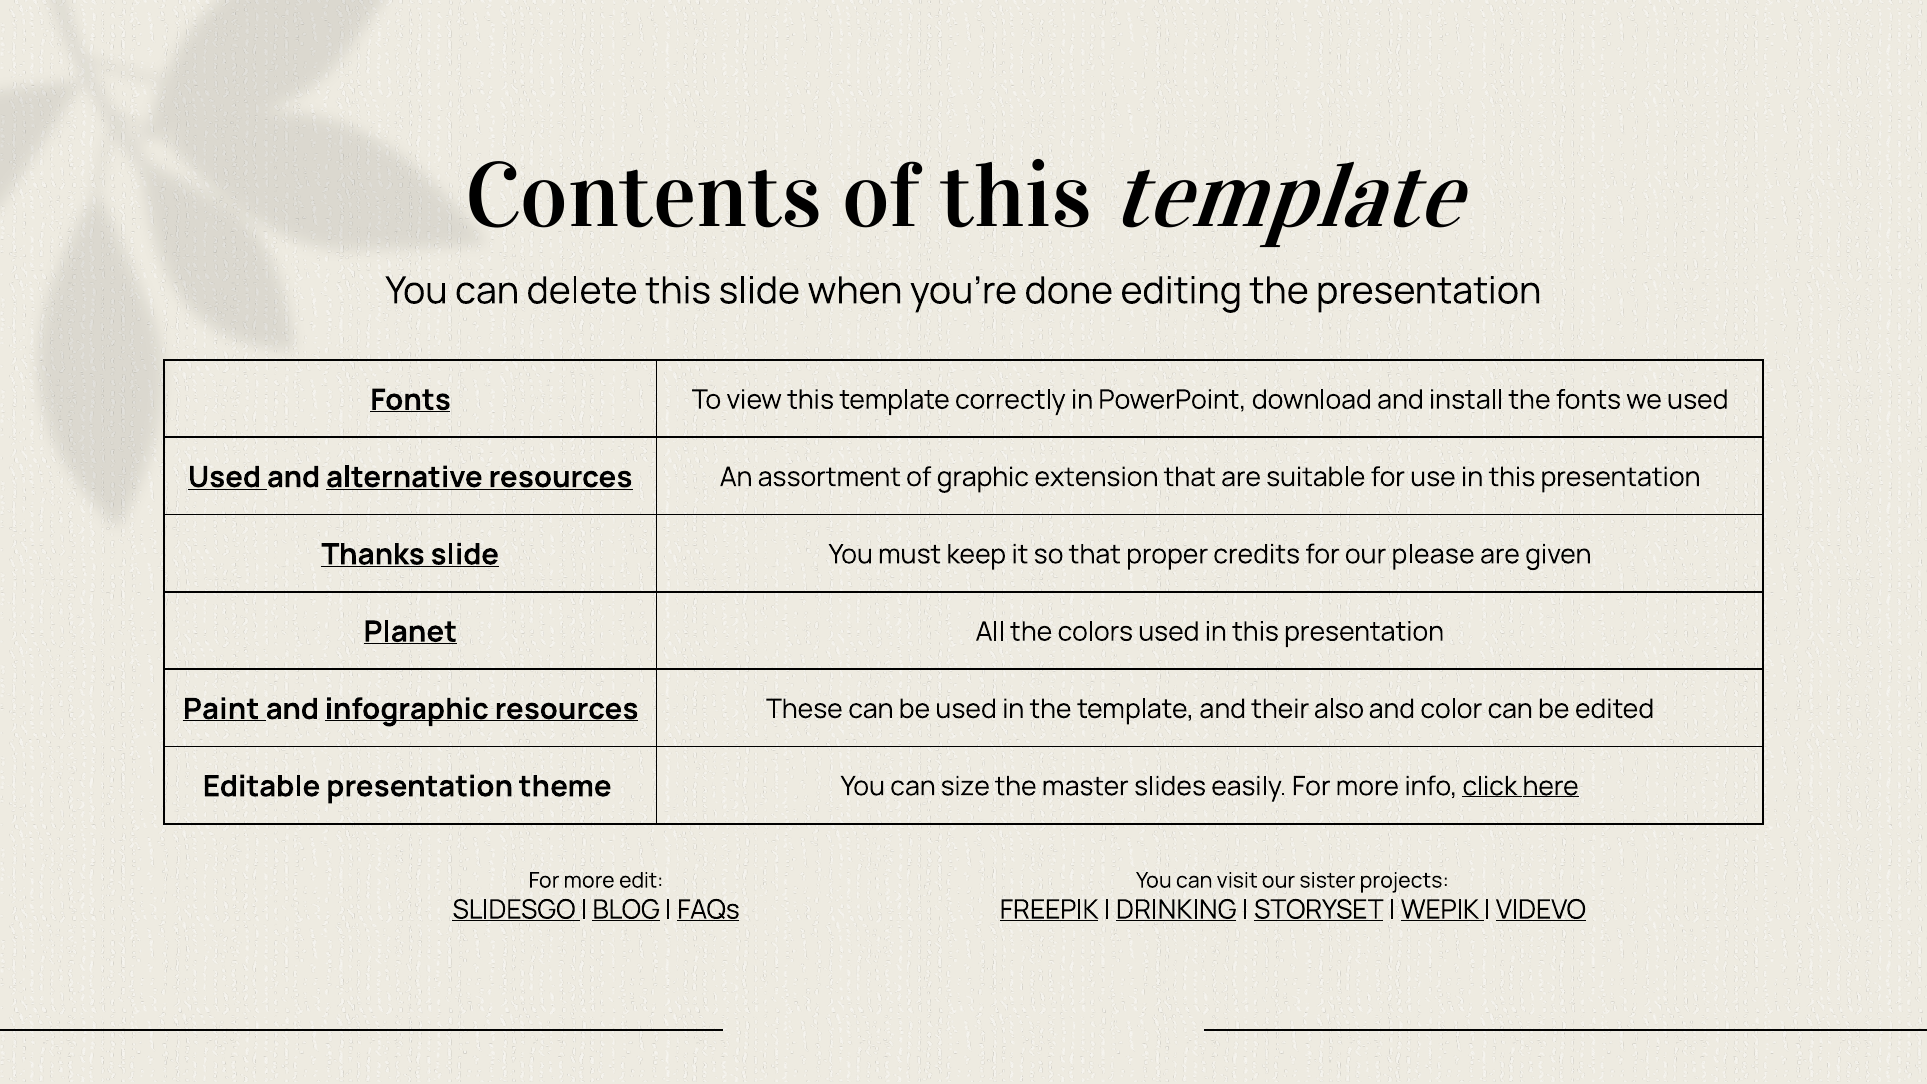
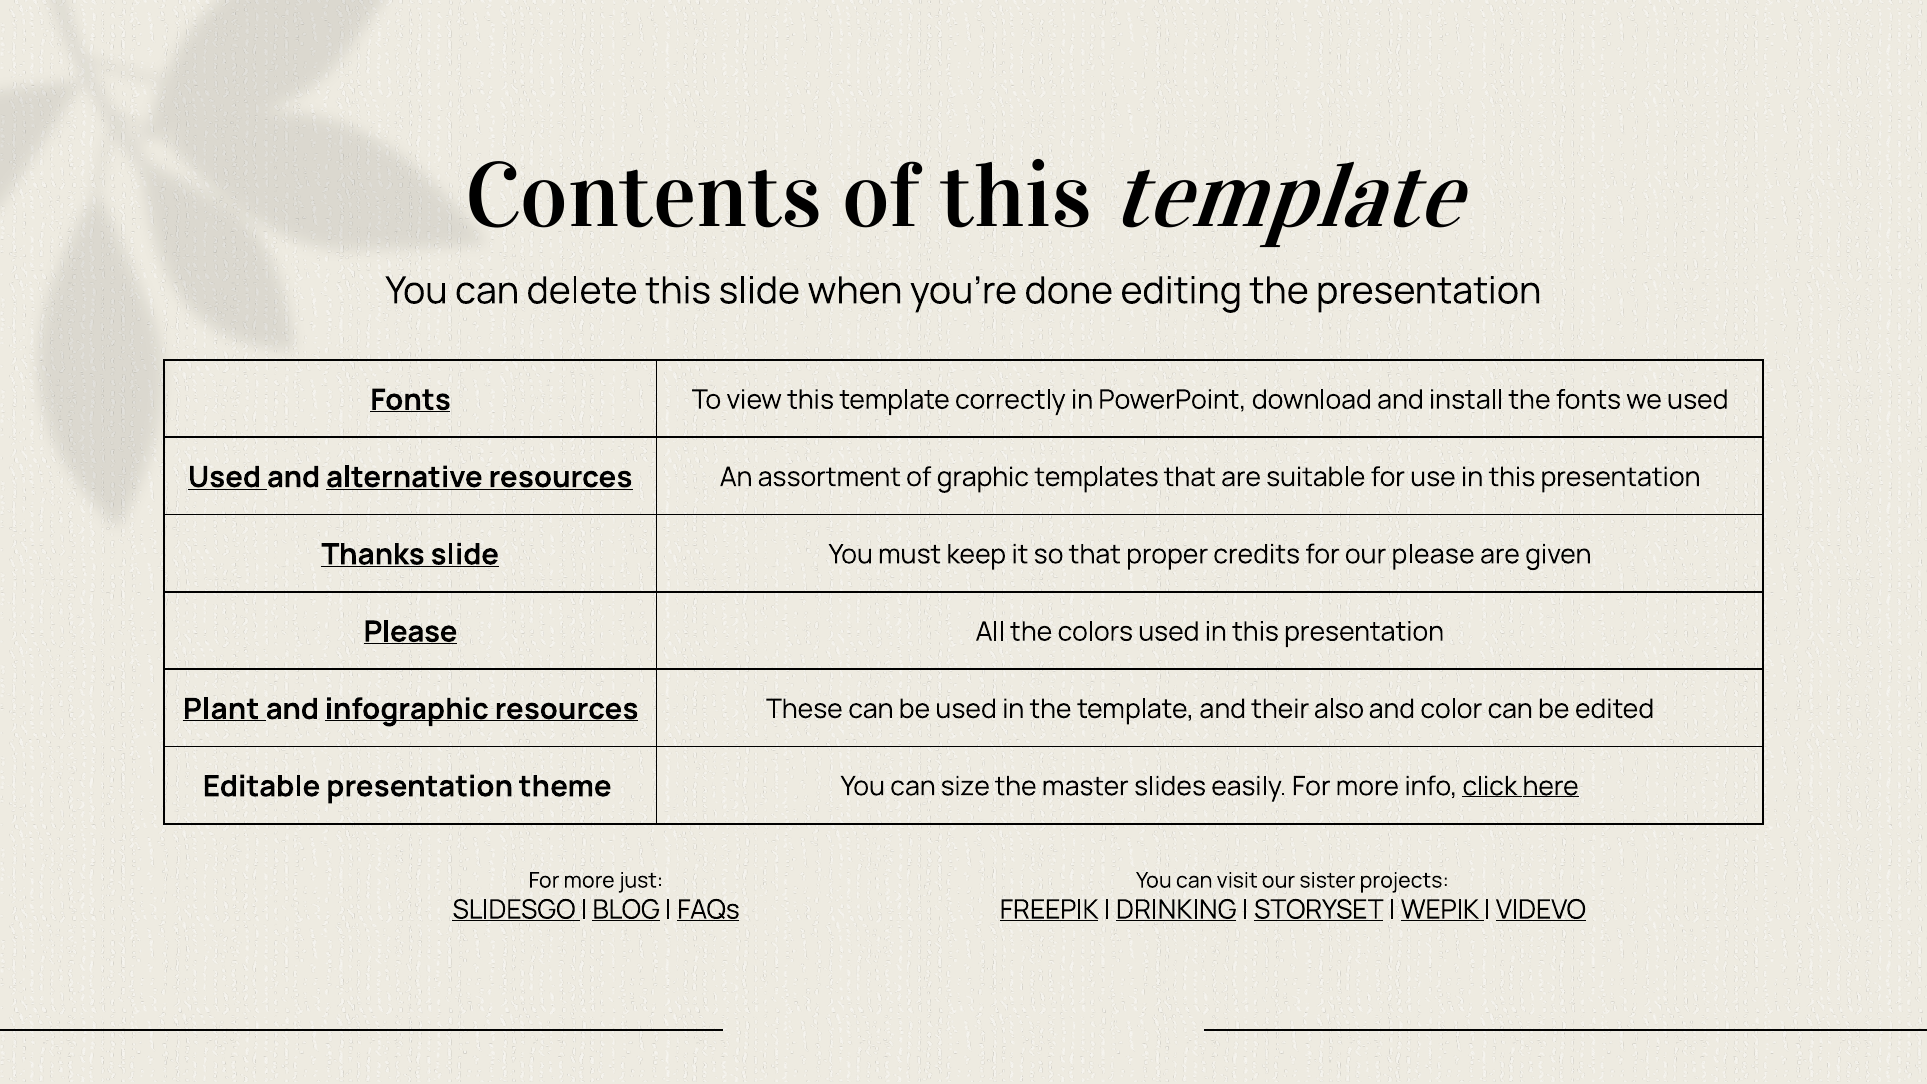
extension: extension -> templates
Planet at (410, 632): Planet -> Please
Paint: Paint -> Plant
edit: edit -> just
